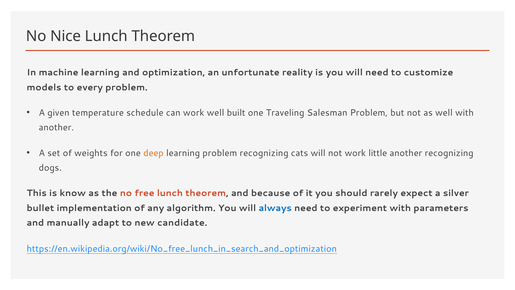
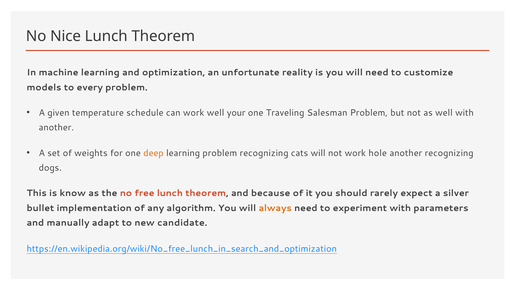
built: built -> your
little: little -> hole
always colour: blue -> orange
